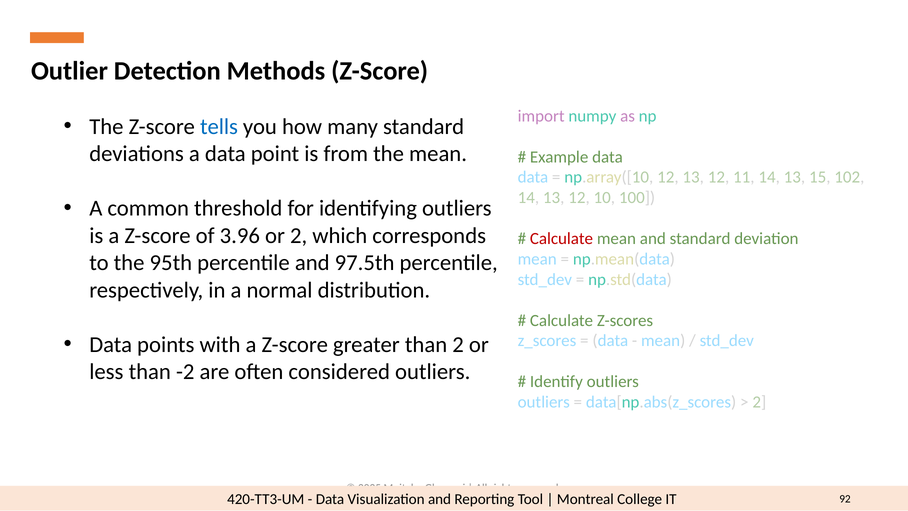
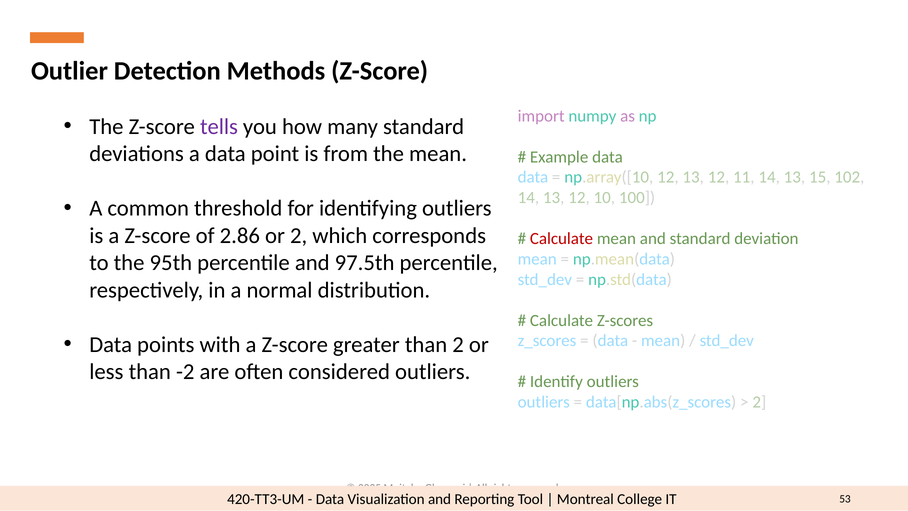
tells colour: blue -> purple
3.96: 3.96 -> 2.86
92: 92 -> 53
